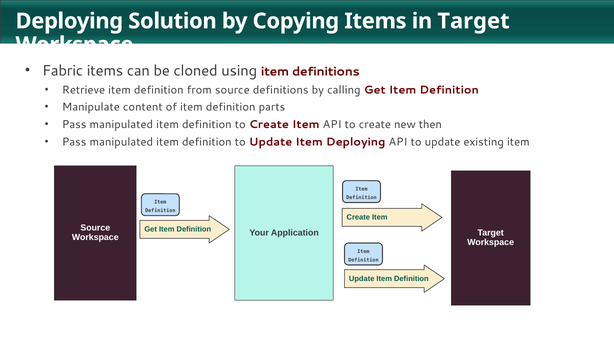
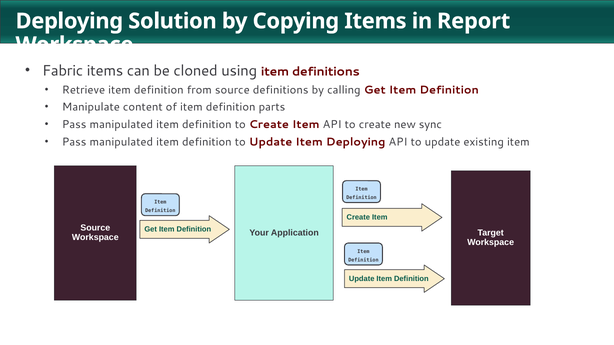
in Target: Target -> Report
then: then -> sync
